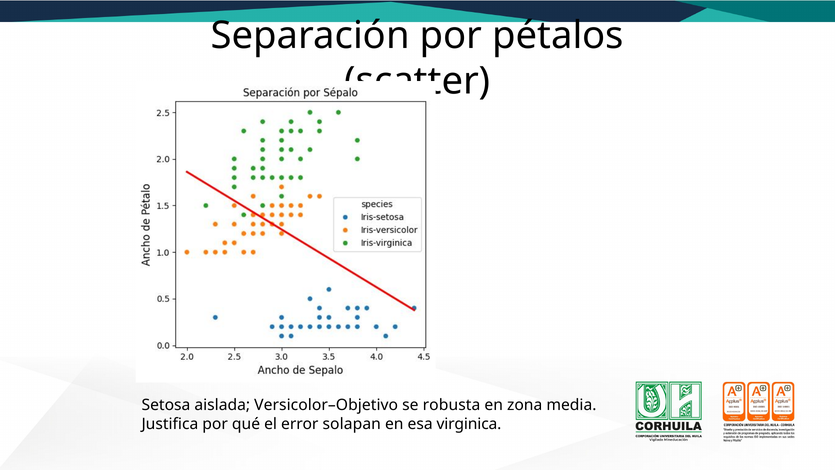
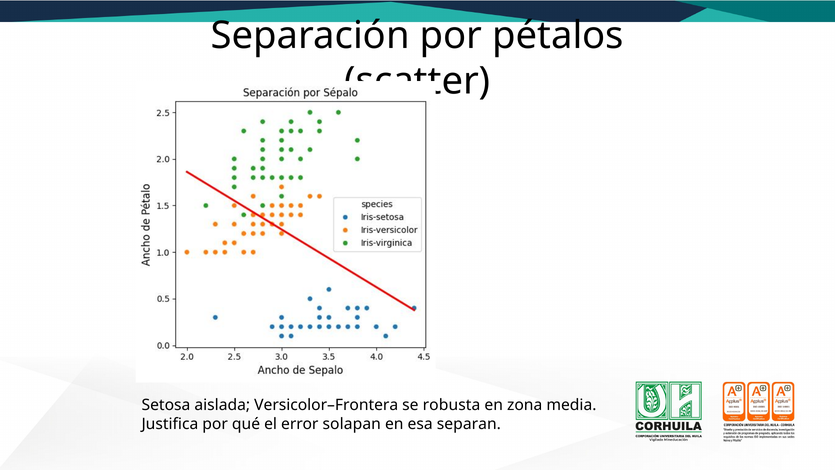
Versicolor–Objetivo: Versicolor–Objetivo -> Versicolor–Frontera
virginica: virginica -> separan
